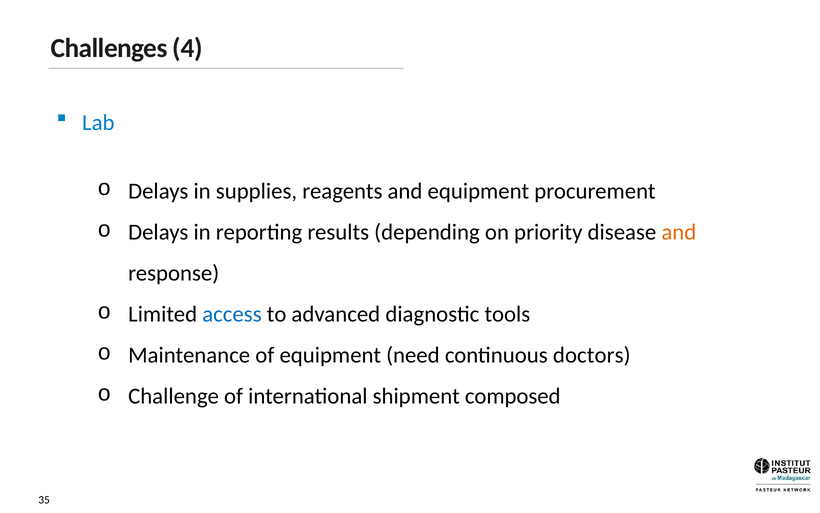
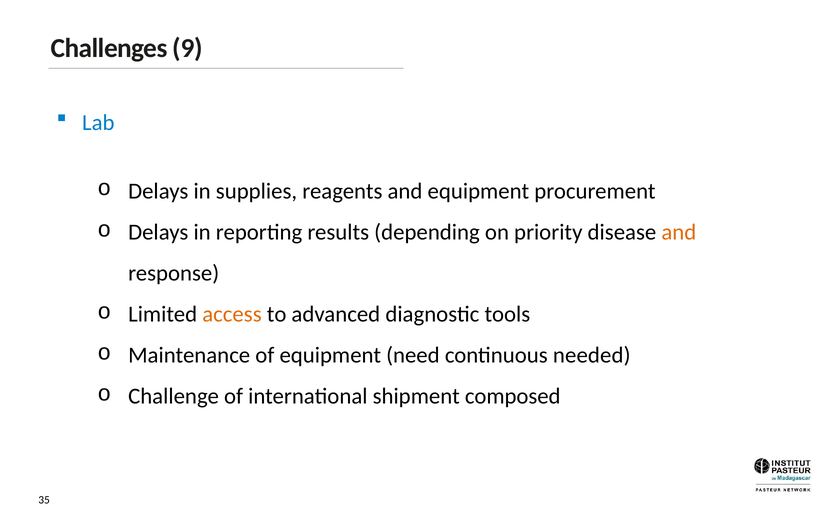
4: 4 -> 9
access colour: blue -> orange
doctors: doctors -> needed
